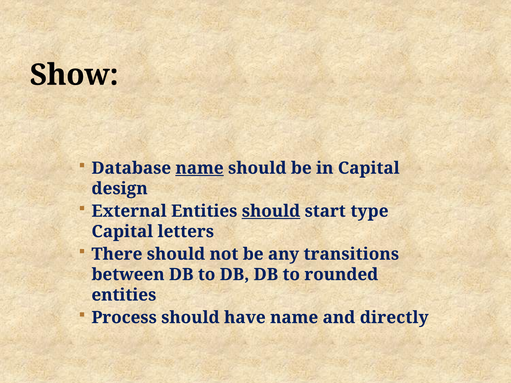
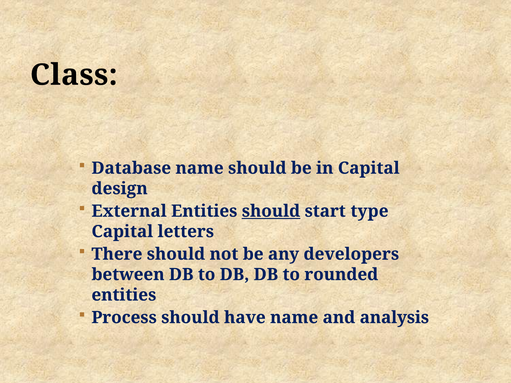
Show: Show -> Class
name at (200, 168) underline: present -> none
transitions: transitions -> developers
directly: directly -> analysis
